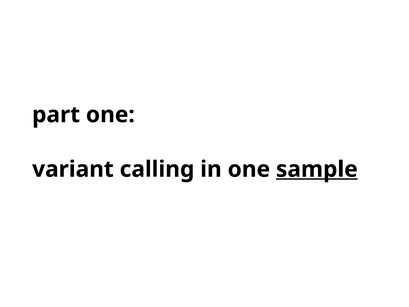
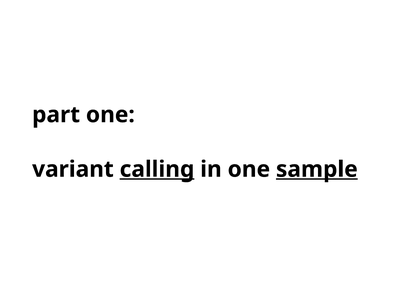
calling underline: none -> present
